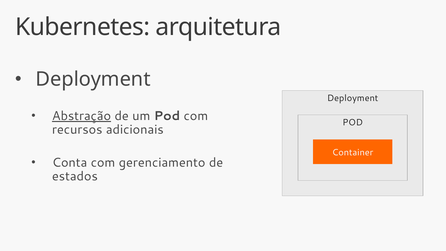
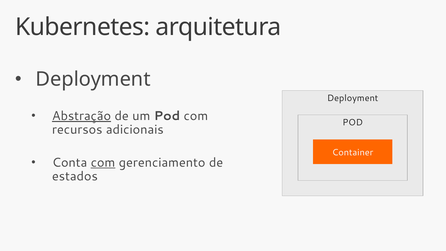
com at (103, 162) underline: none -> present
